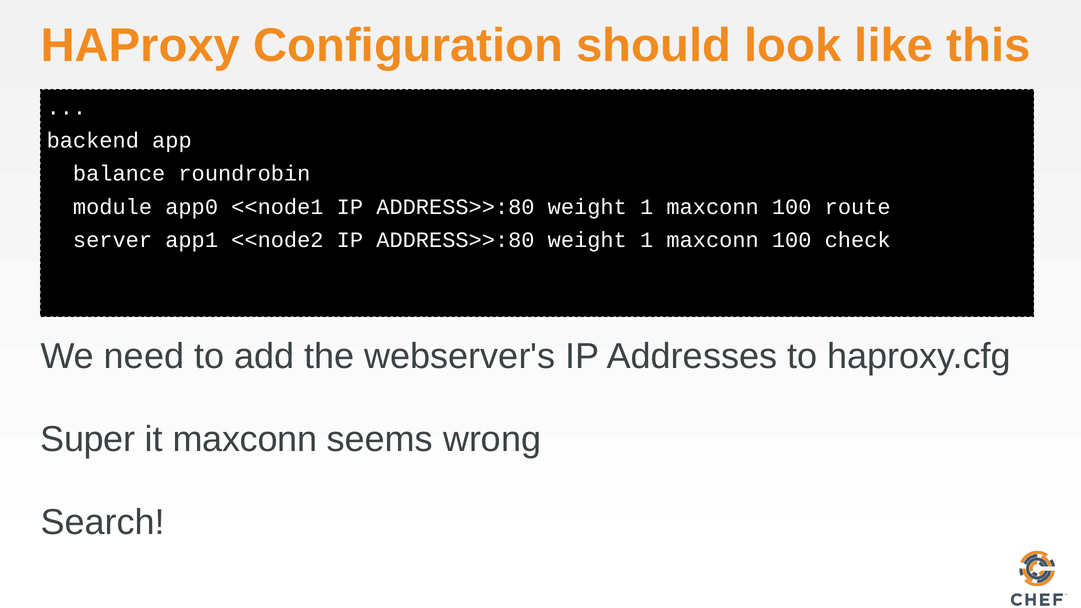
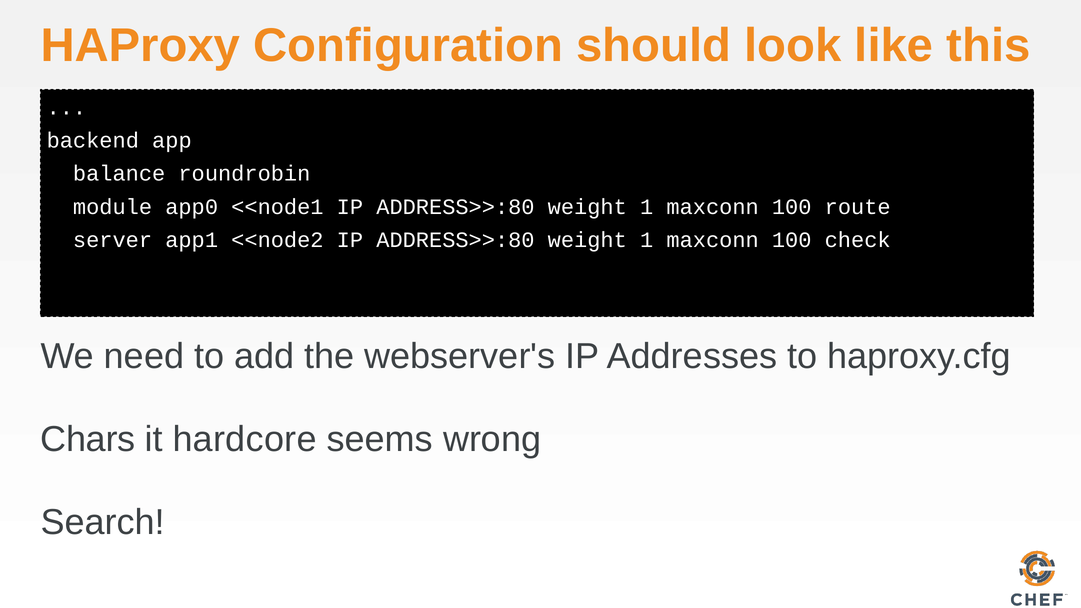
Super: Super -> Chars
it maxconn: maxconn -> hardcore
